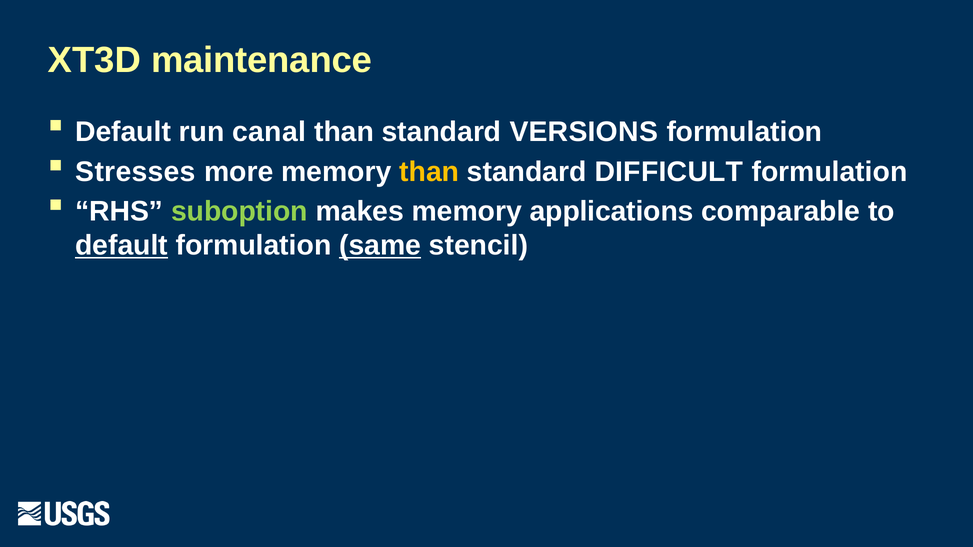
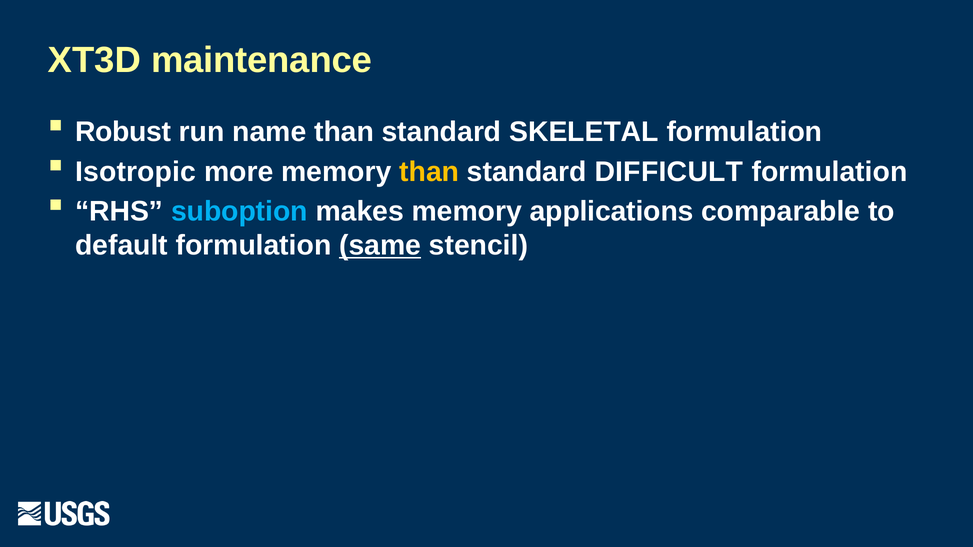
Default at (123, 132): Default -> Robust
canal: canal -> name
VERSIONS: VERSIONS -> SKELETAL
Stresses: Stresses -> Isotropic
suboption colour: light green -> light blue
default at (122, 246) underline: present -> none
